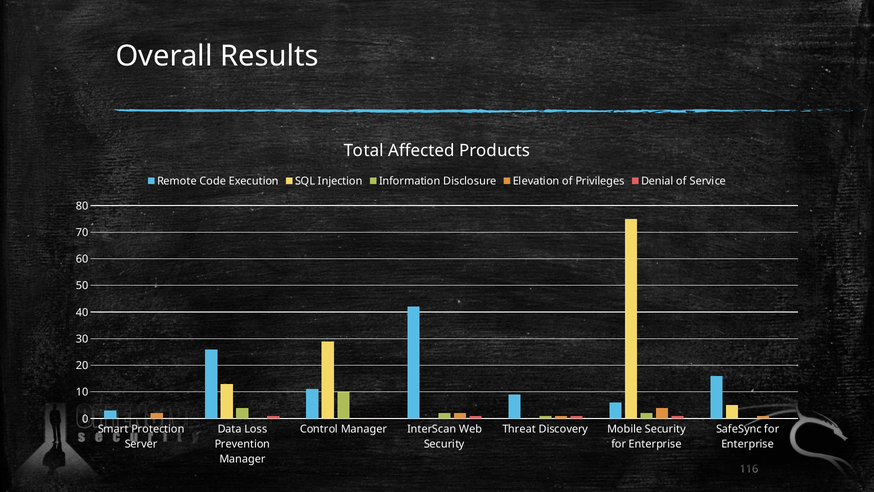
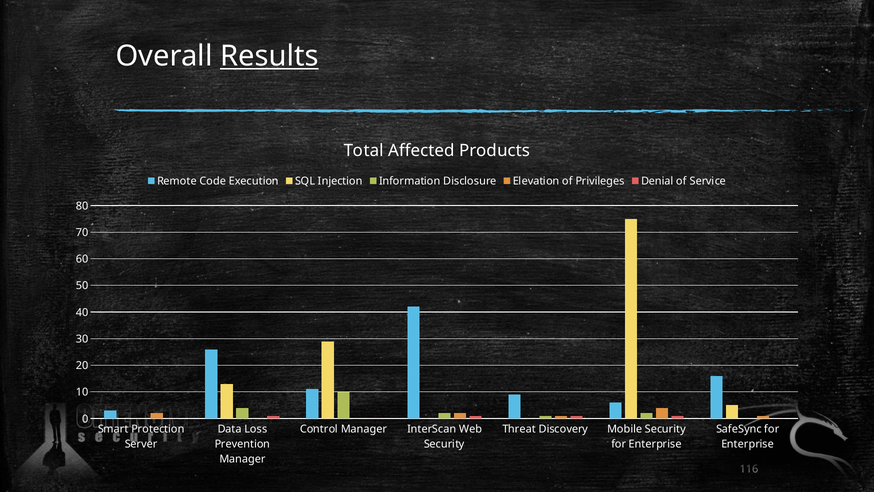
Results underline: none -> present
